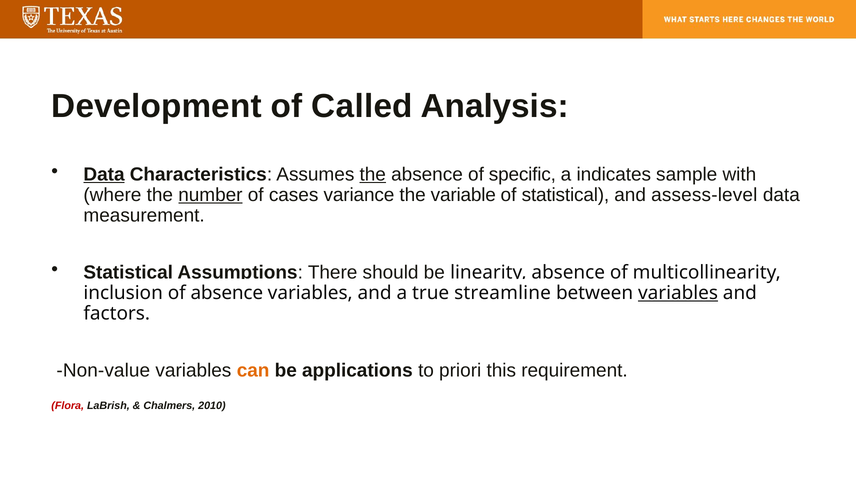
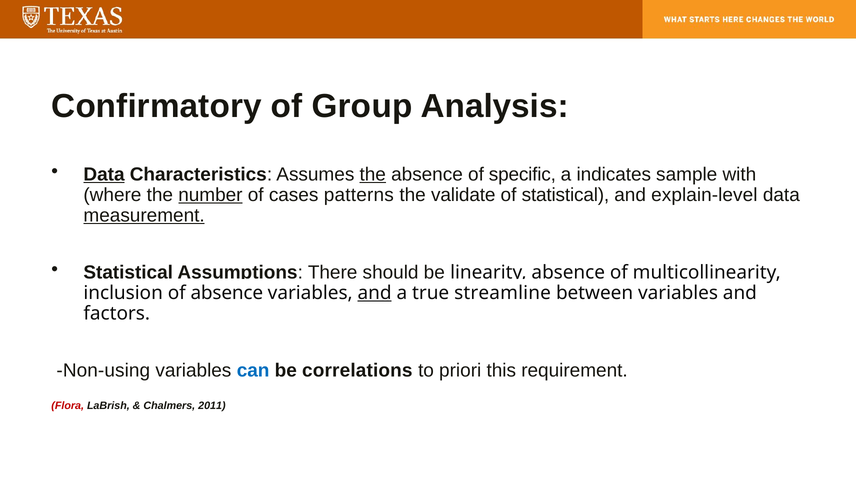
Development: Development -> Confirmatory
Called: Called -> Group
variance: variance -> patterns
variable: variable -> validate
assess-level: assess-level -> explain-level
measurement underline: none -> present
and at (375, 293) underline: none -> present
variables at (678, 293) underline: present -> none
Non-value: Non-value -> Non-using
can colour: orange -> blue
applications: applications -> correlations
2010: 2010 -> 2011
